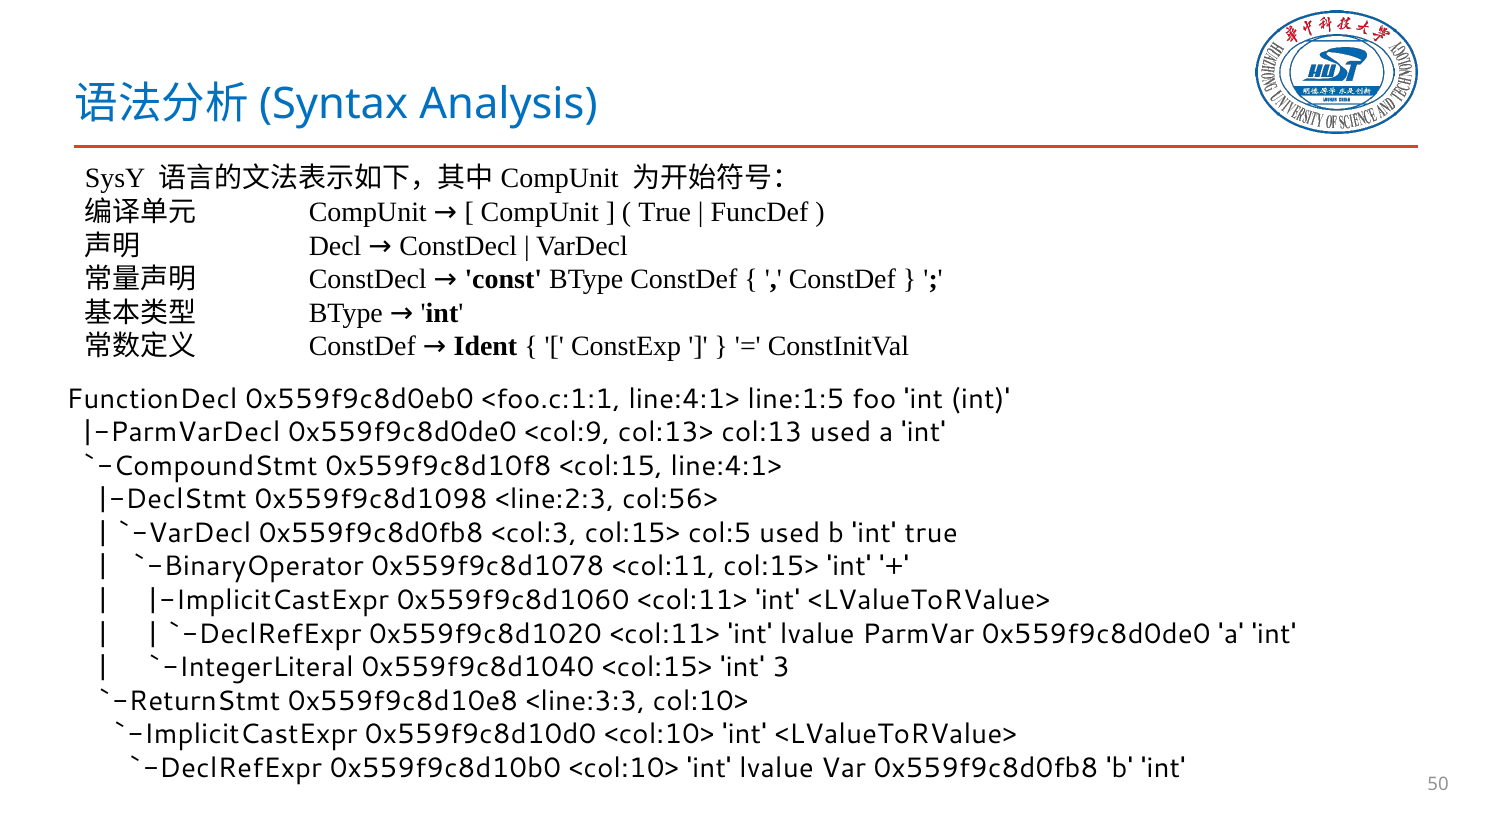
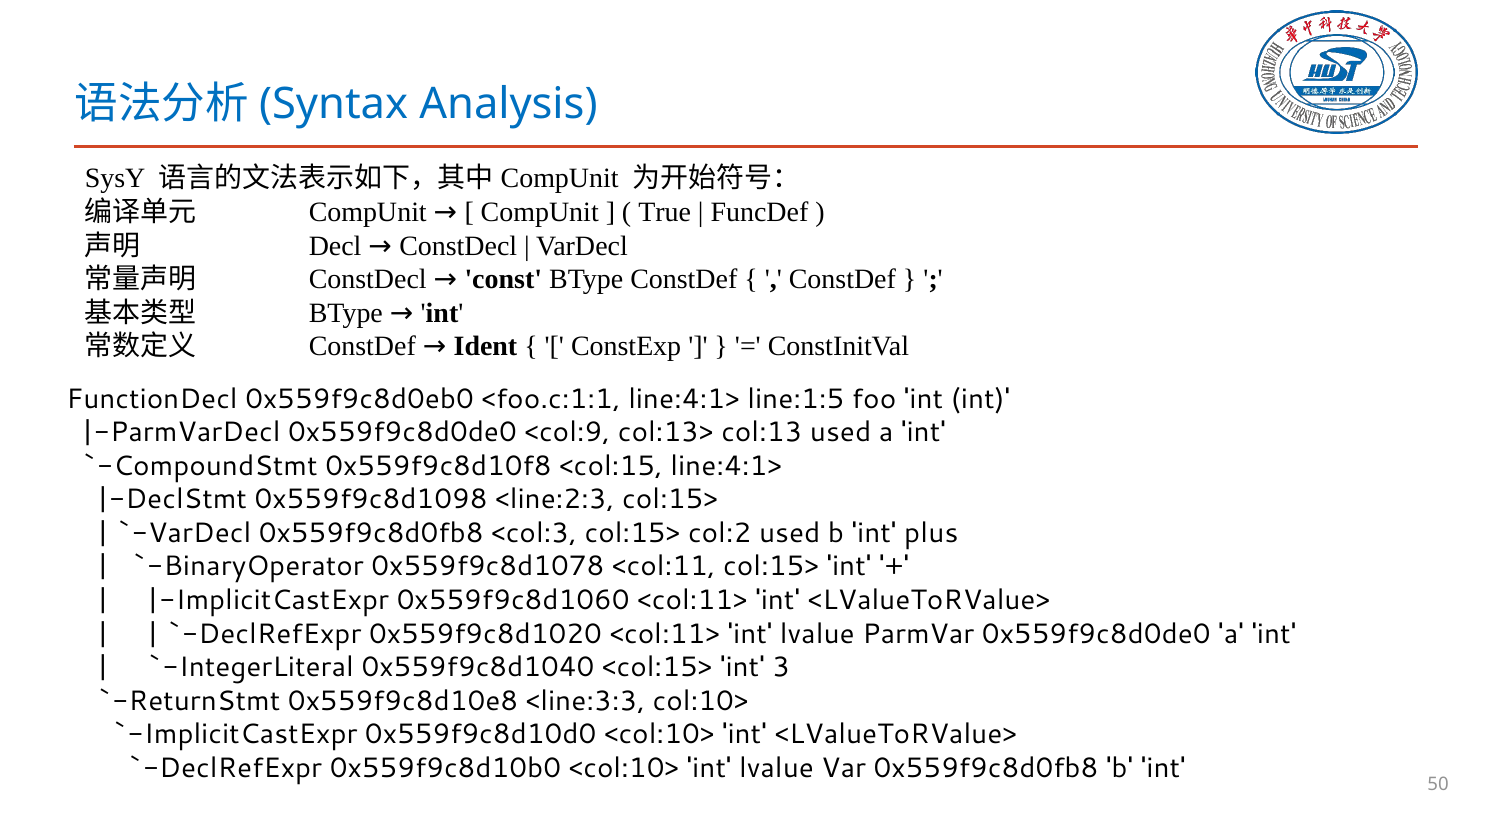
<line:2:3 col:56>: col:56> -> col:15>
col:5: col:5 -> col:2
int true: true -> plus
